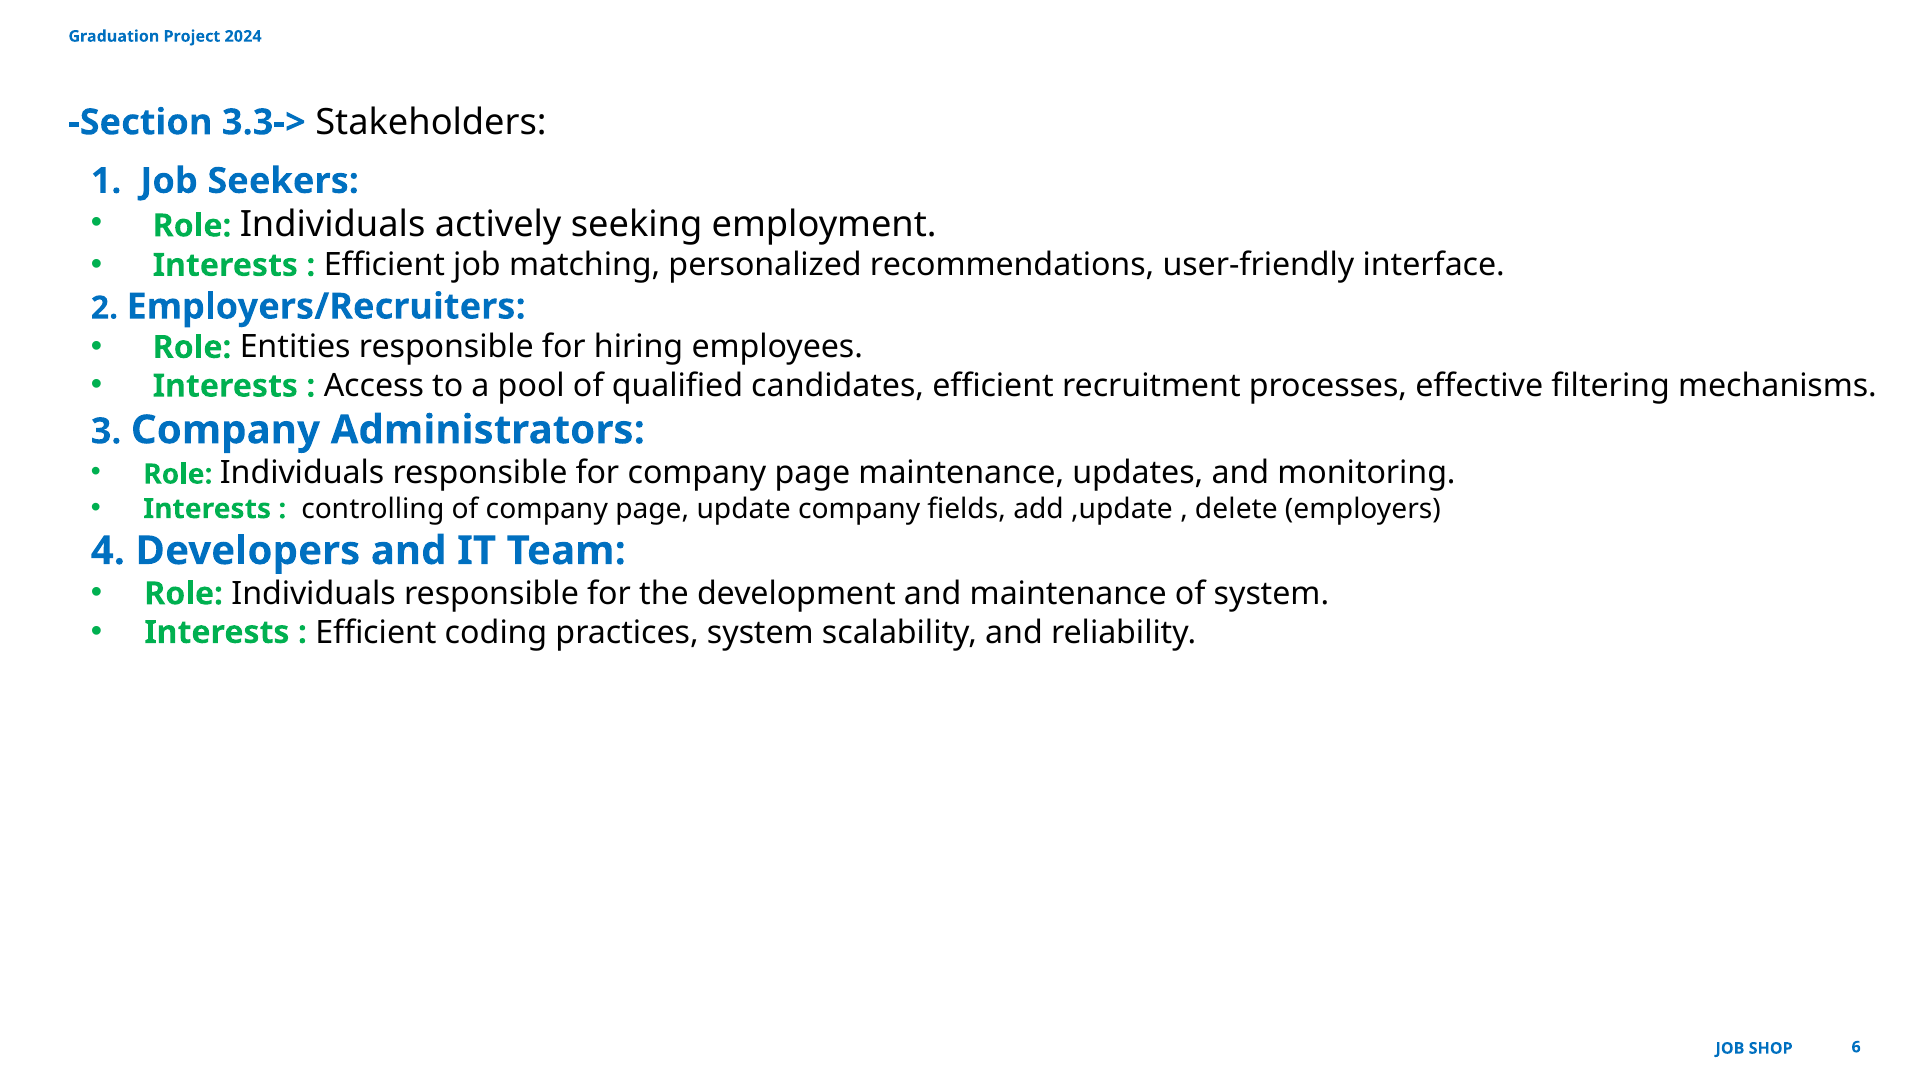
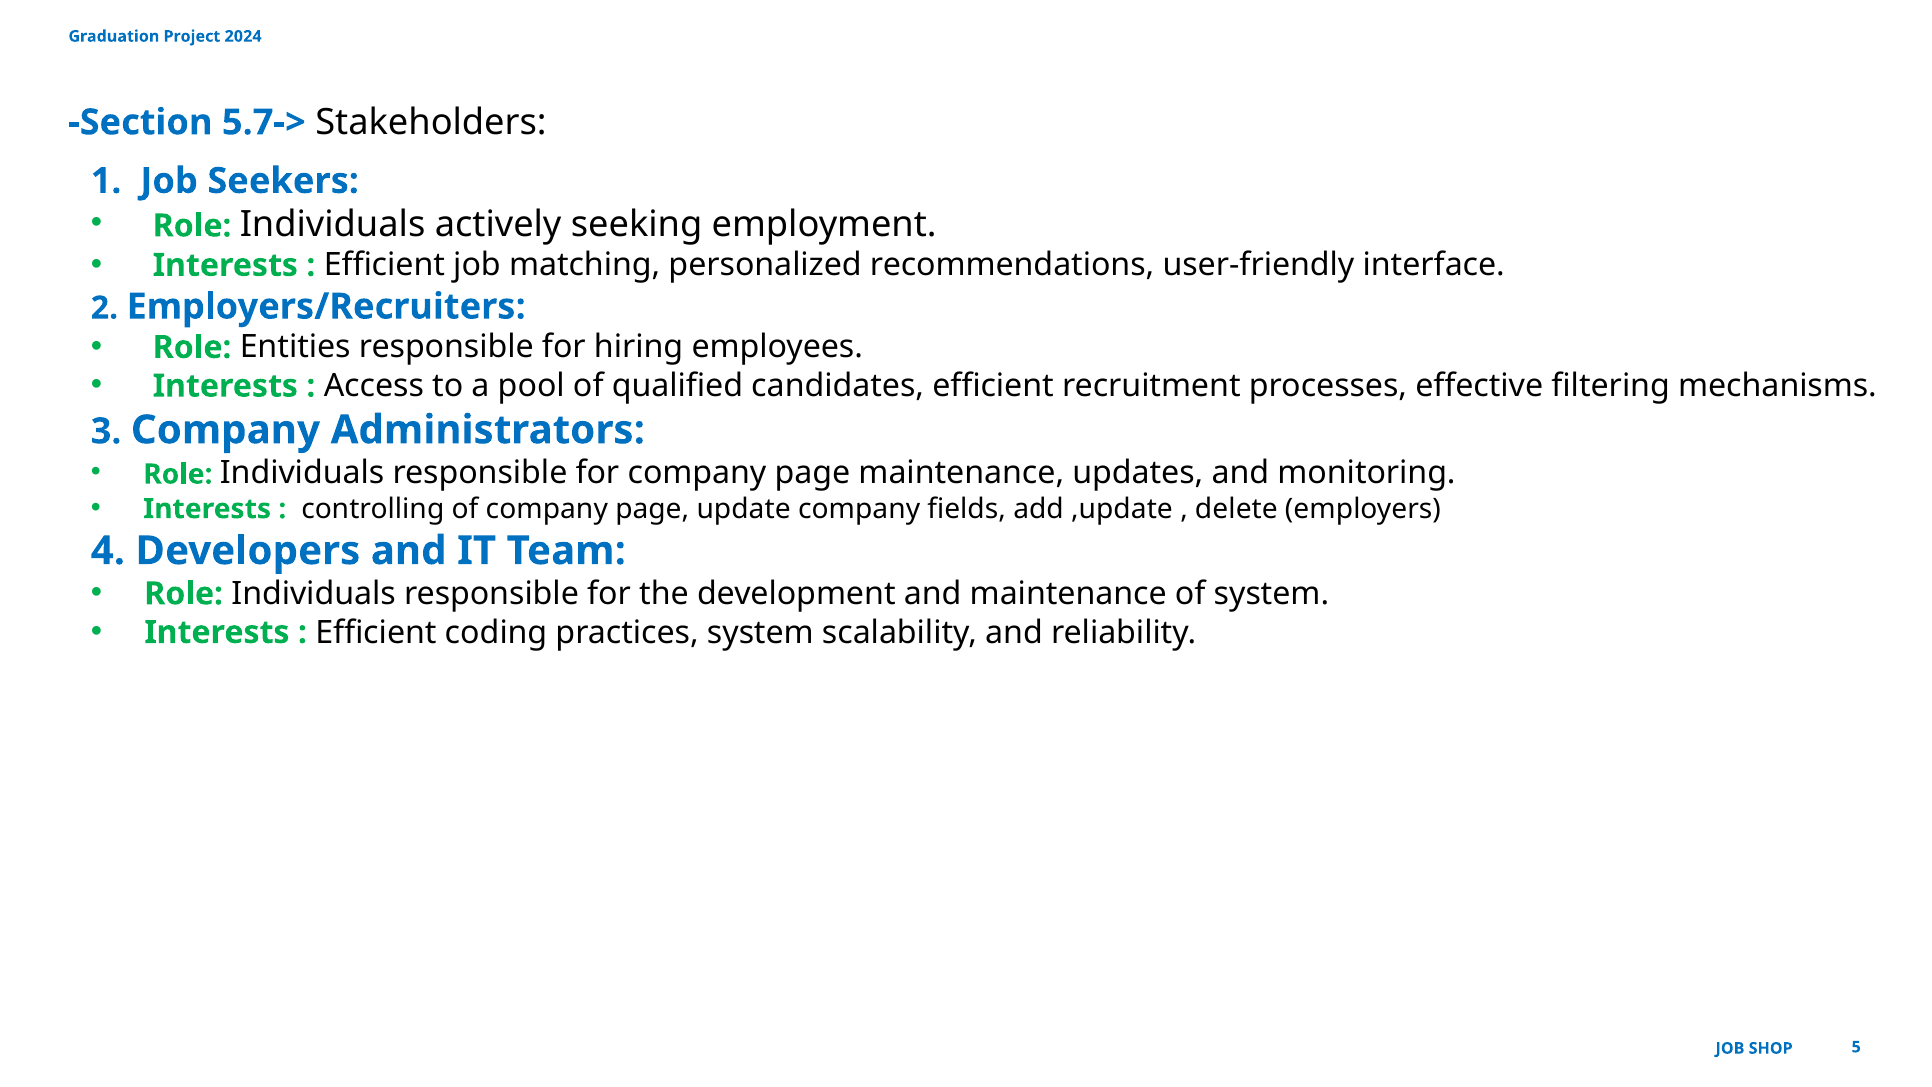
3.3->: 3.3-> -> 5.7->
6: 6 -> 5
